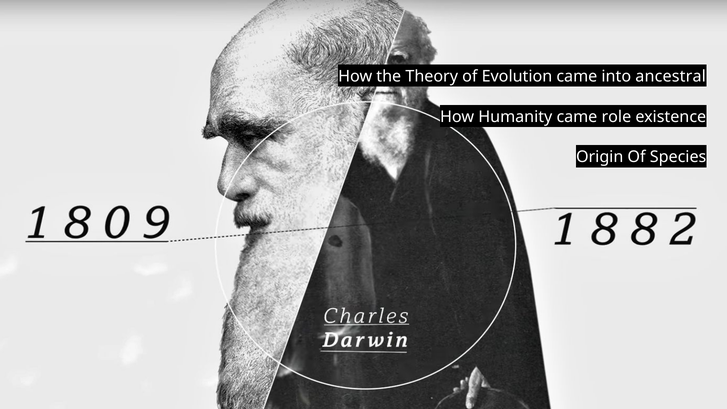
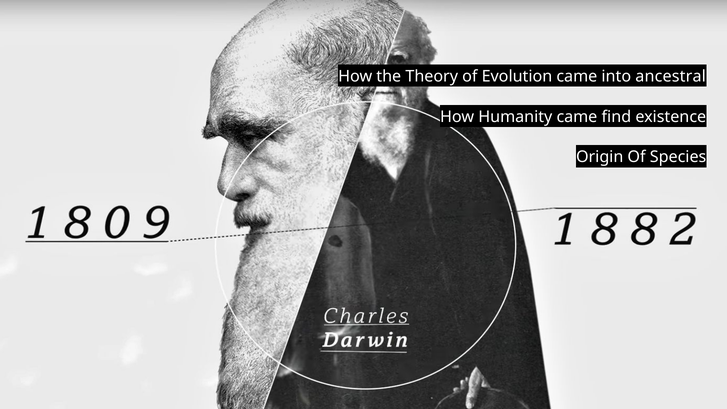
role: role -> find
